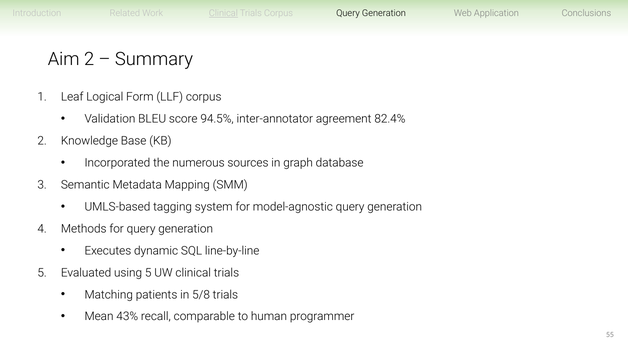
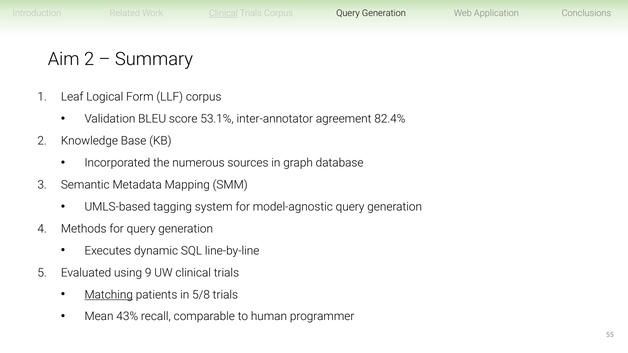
94.5%: 94.5% -> 53.1%
using 5: 5 -> 9
Matching underline: none -> present
